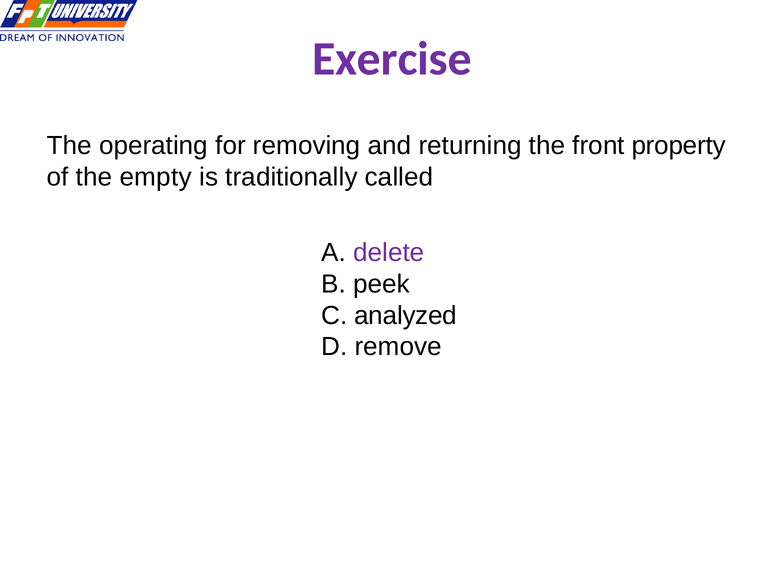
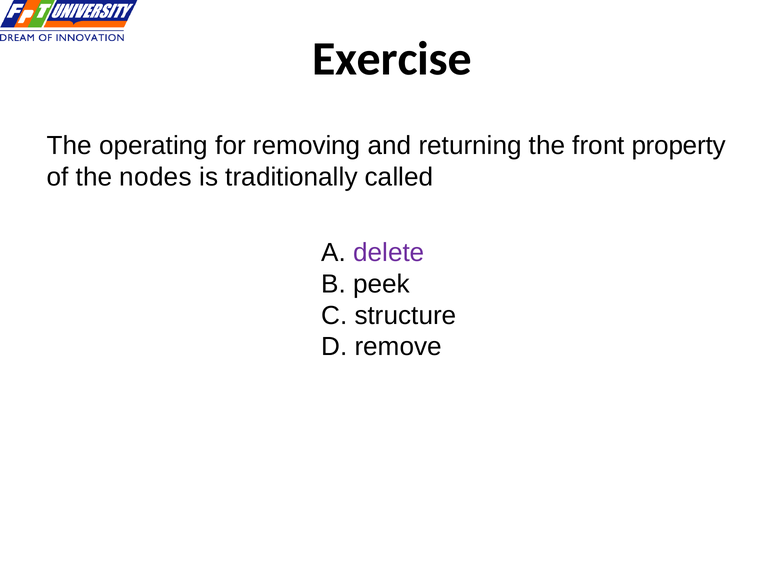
Exercise colour: purple -> black
empty: empty -> nodes
analyzed: analyzed -> structure
